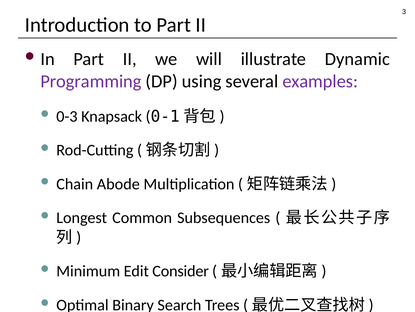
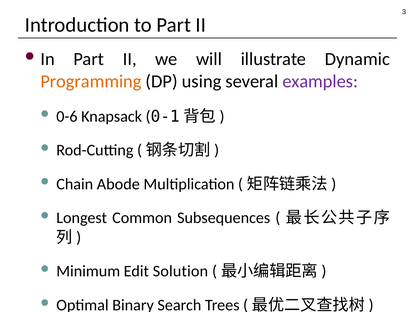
Programming colour: purple -> orange
0-3: 0-3 -> 0-6
Consider: Consider -> Solution
